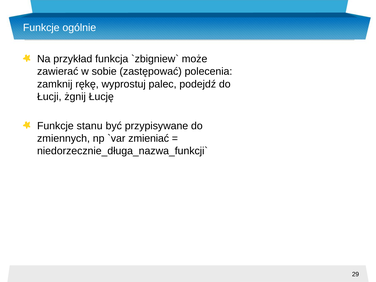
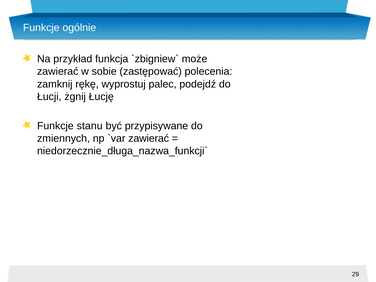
zmieniać at (149, 138): zmieniać -> zawierać
